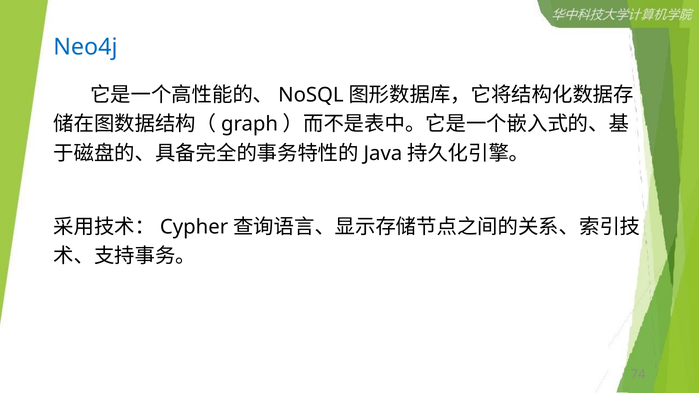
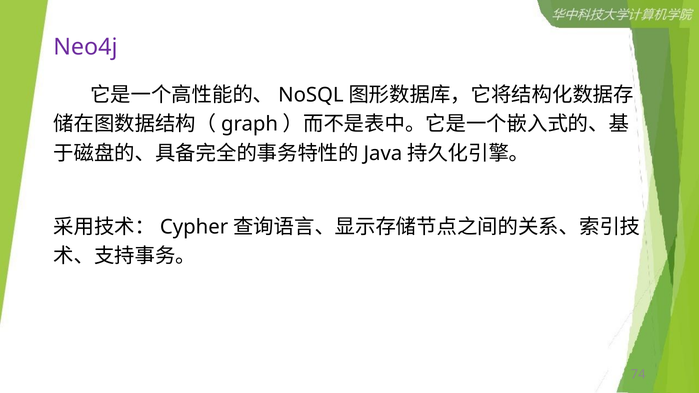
Neo4j colour: blue -> purple
